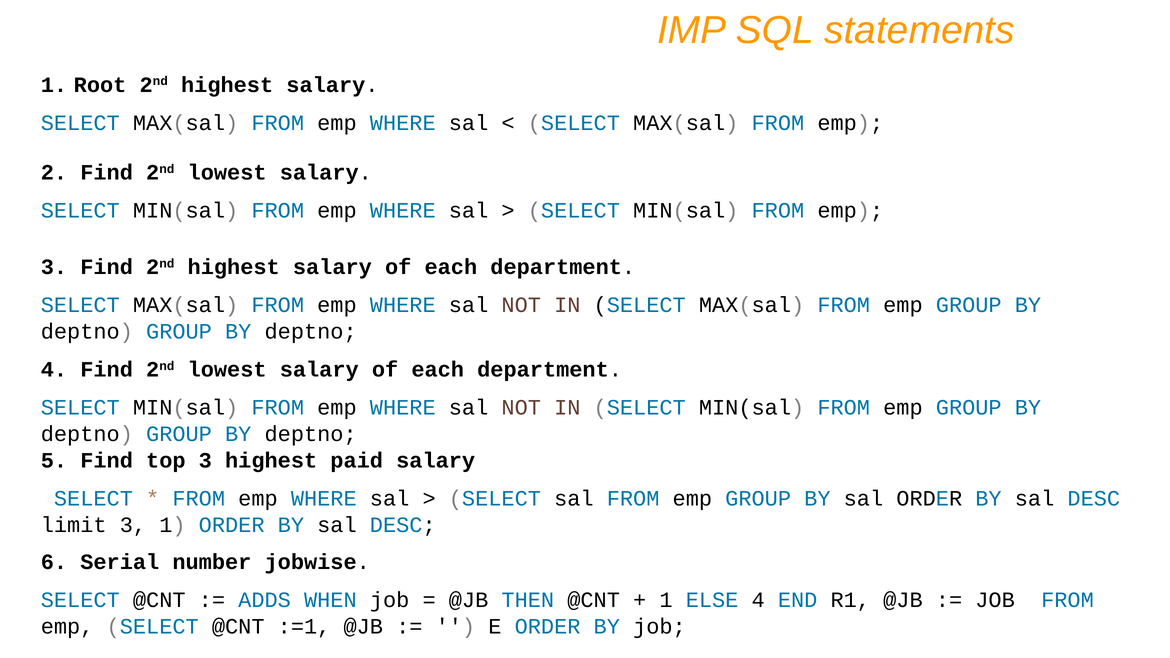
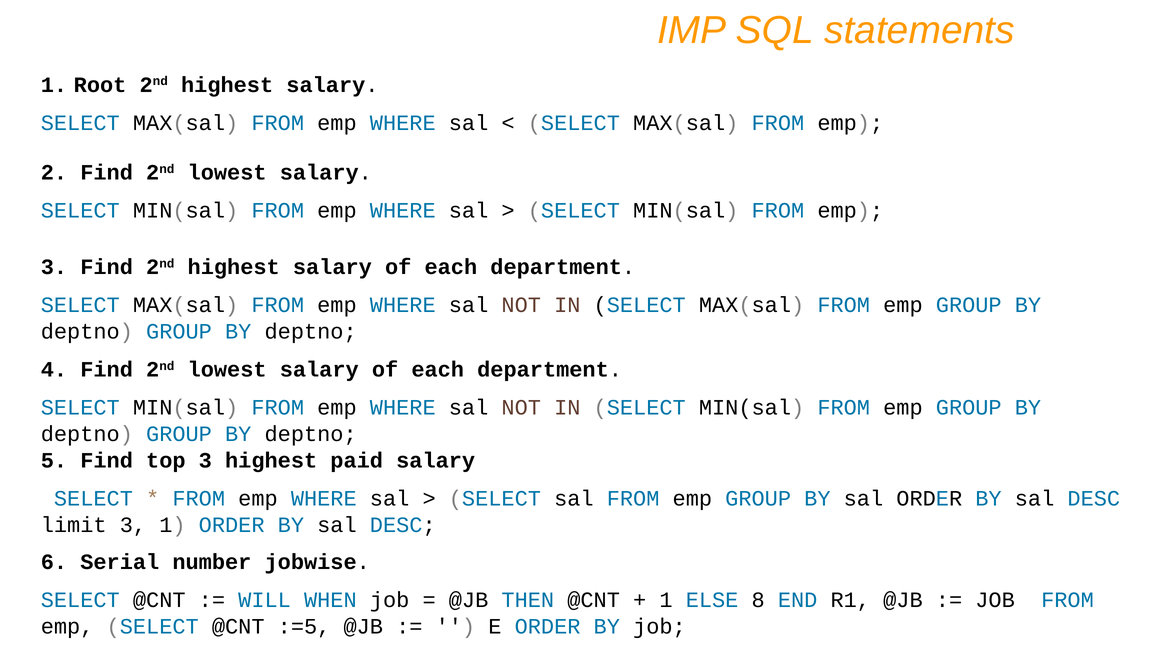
ADDS: ADDS -> WILL
ELSE 4: 4 -> 8
:=1: :=1 -> :=5
